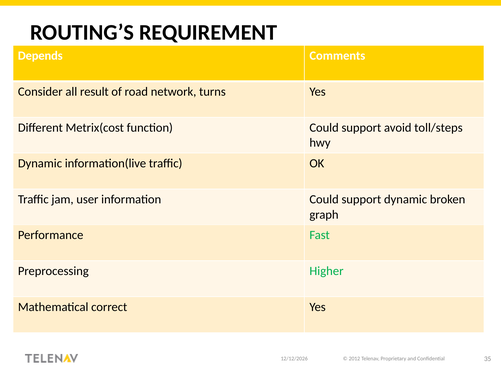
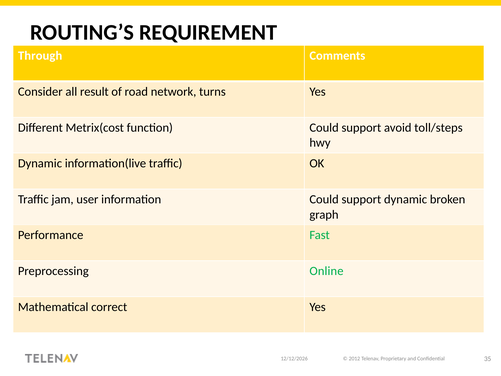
Depends: Depends -> Through
Higher: Higher -> Online
